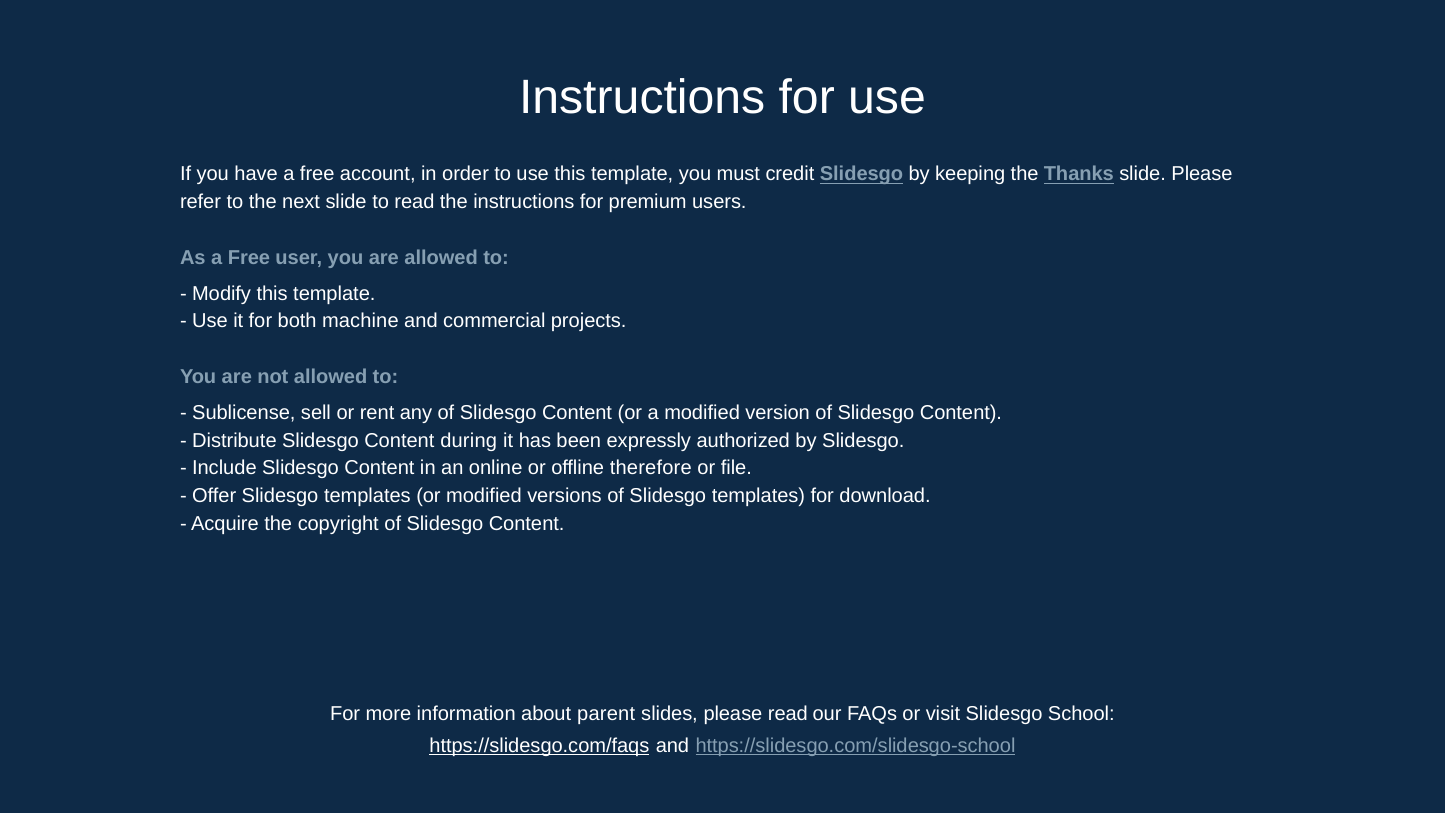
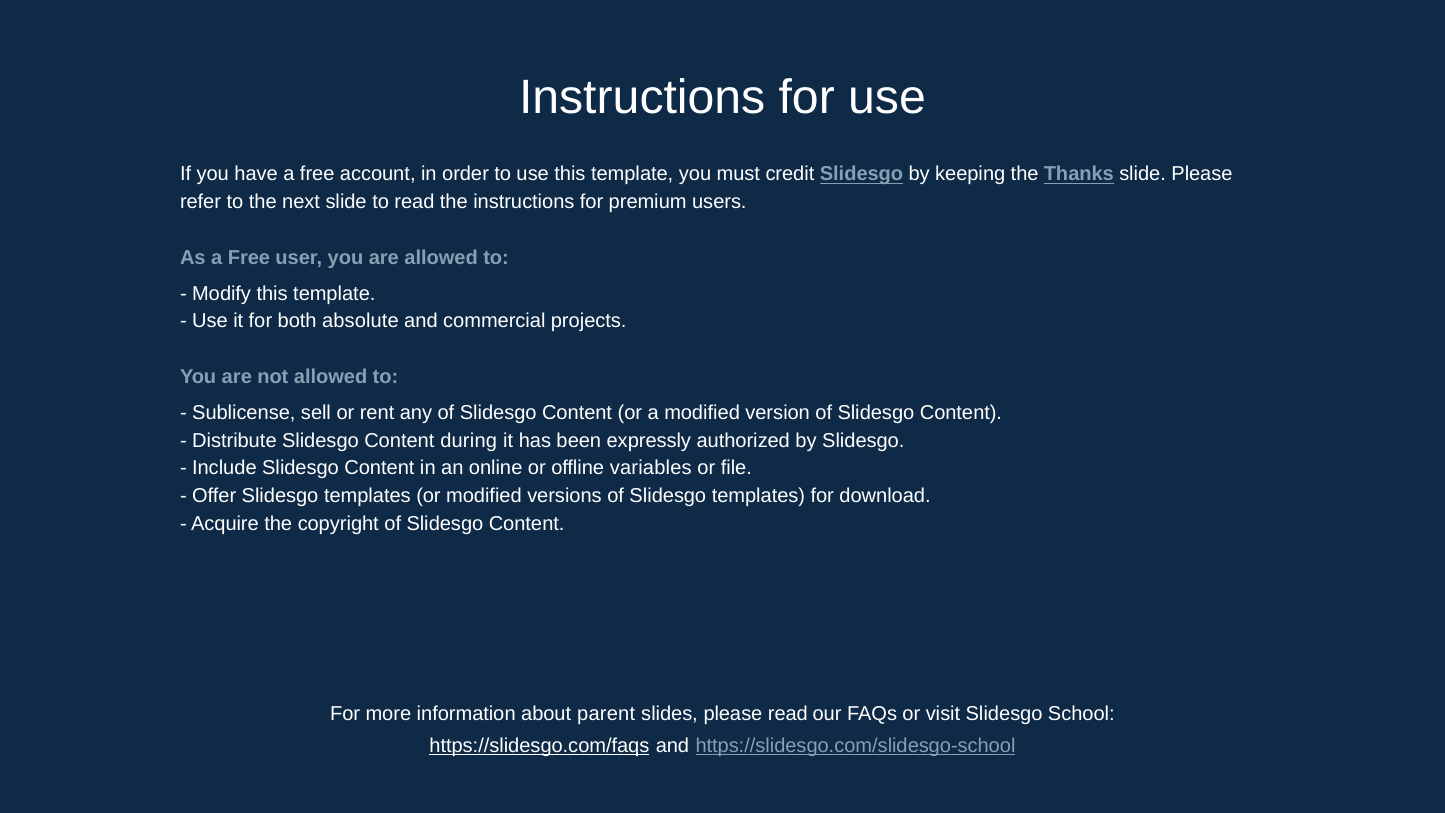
machine: machine -> absolute
therefore: therefore -> variables
